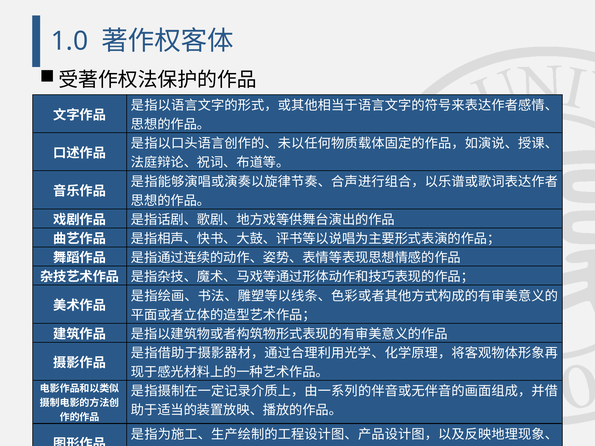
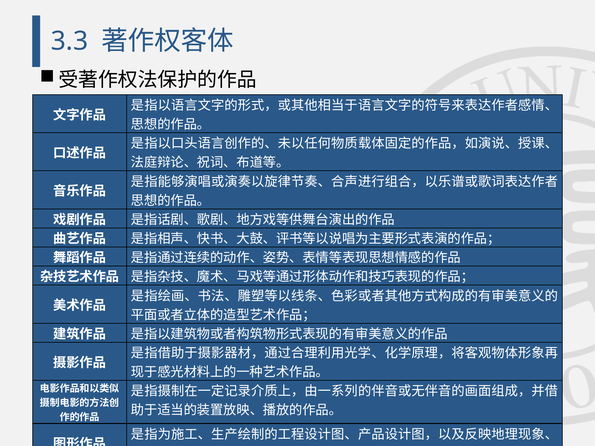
1.0: 1.0 -> 3.3
